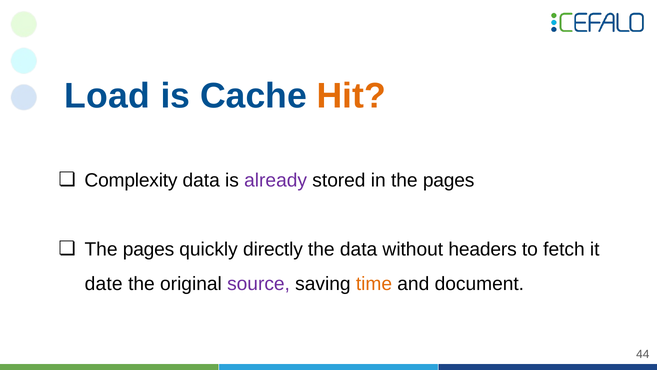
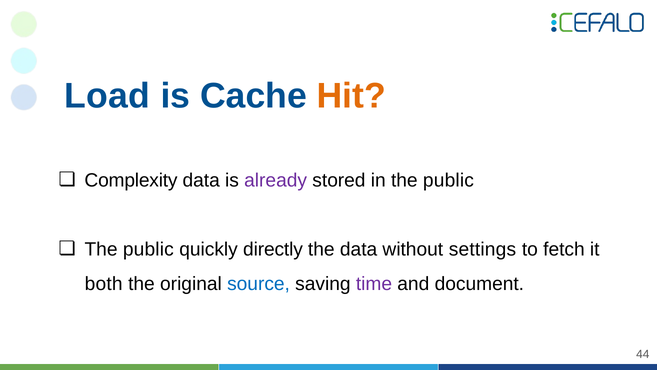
in the pages: pages -> public
pages at (149, 249): pages -> public
headers: headers -> settings
date: date -> both
source colour: purple -> blue
time colour: orange -> purple
